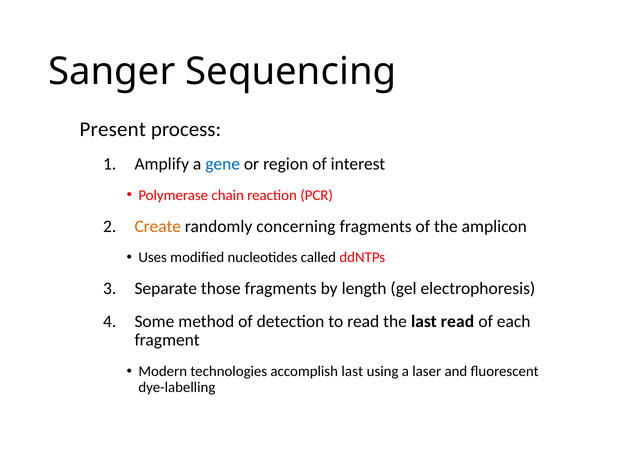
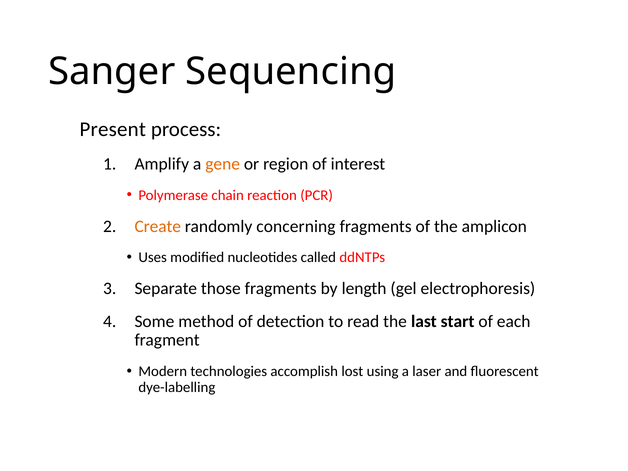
gene colour: blue -> orange
last read: read -> start
accomplish last: last -> lost
